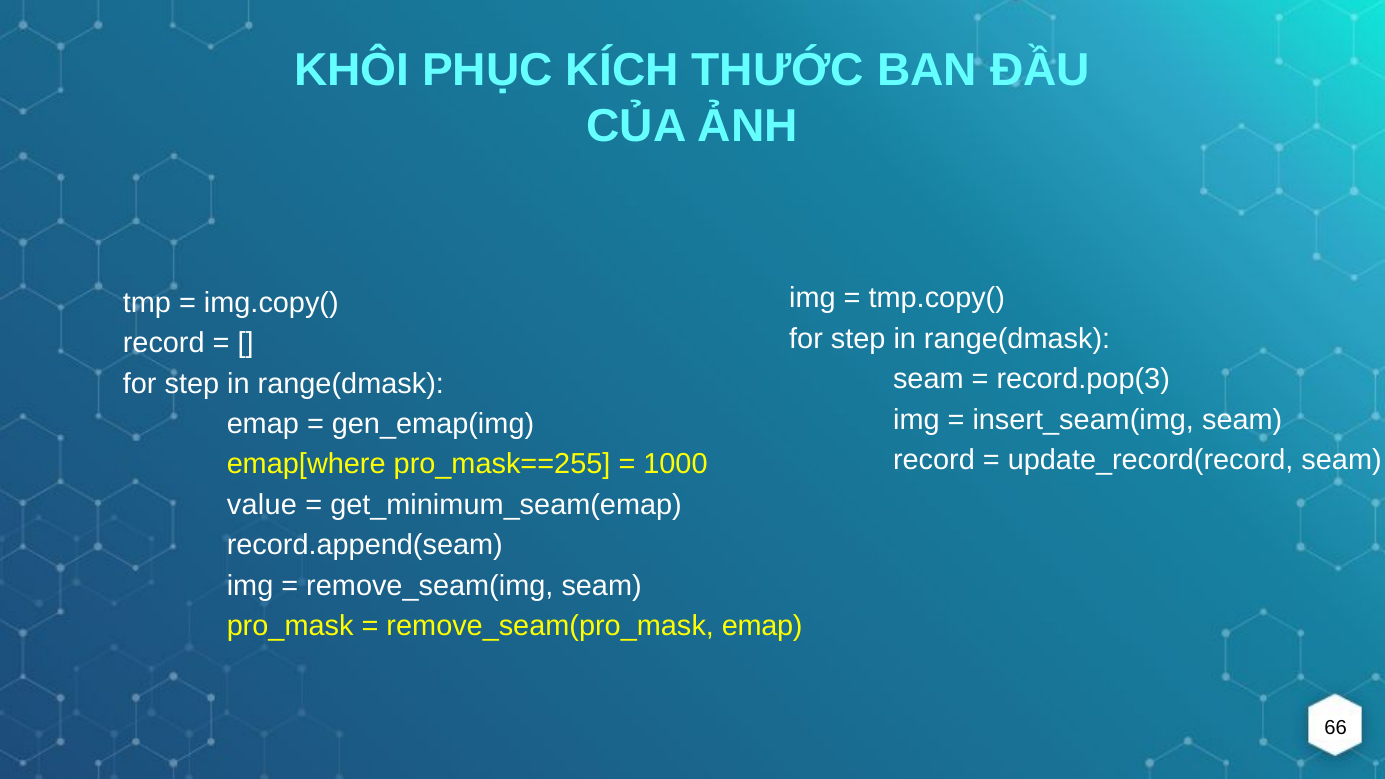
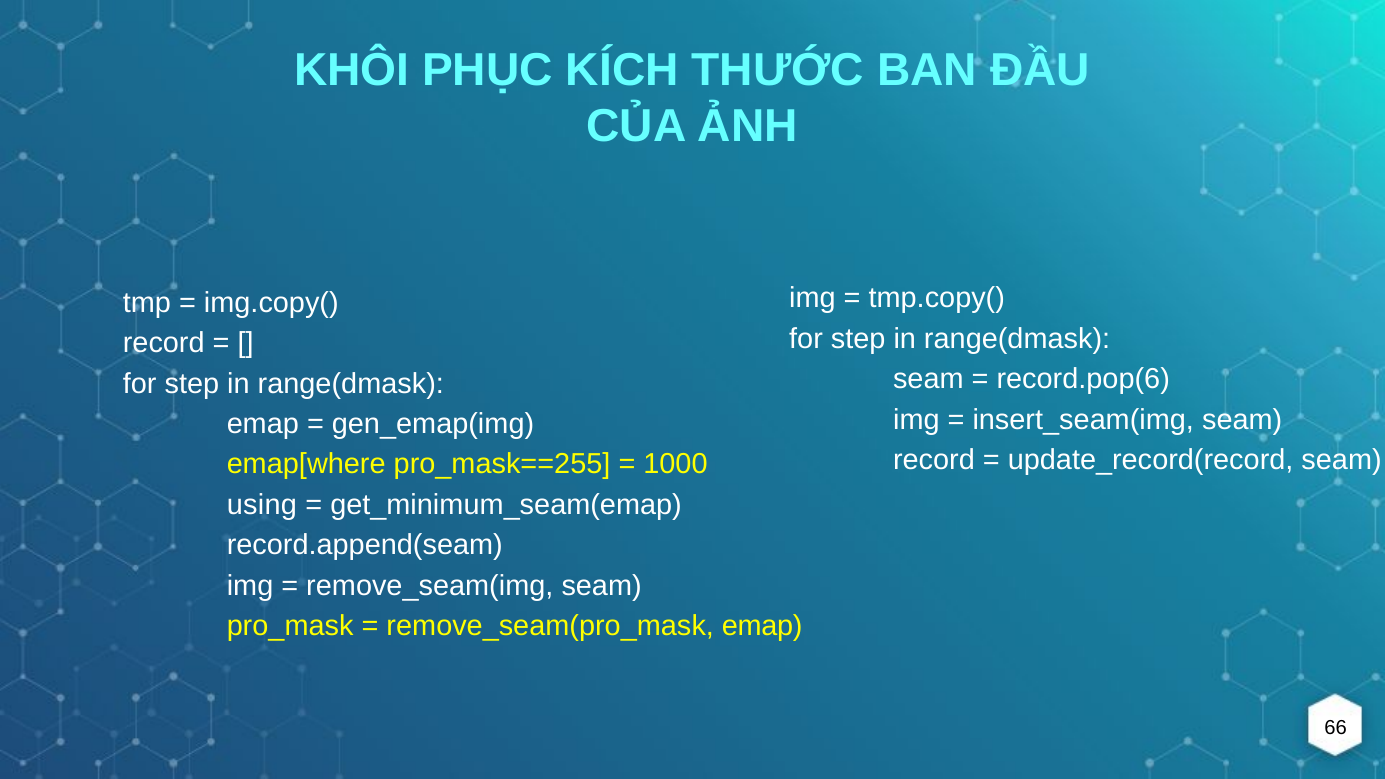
record.pop(3: record.pop(3 -> record.pop(6
value: value -> using
